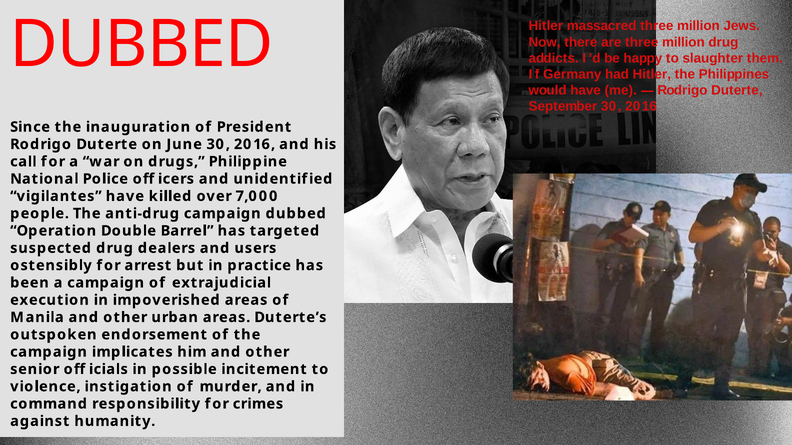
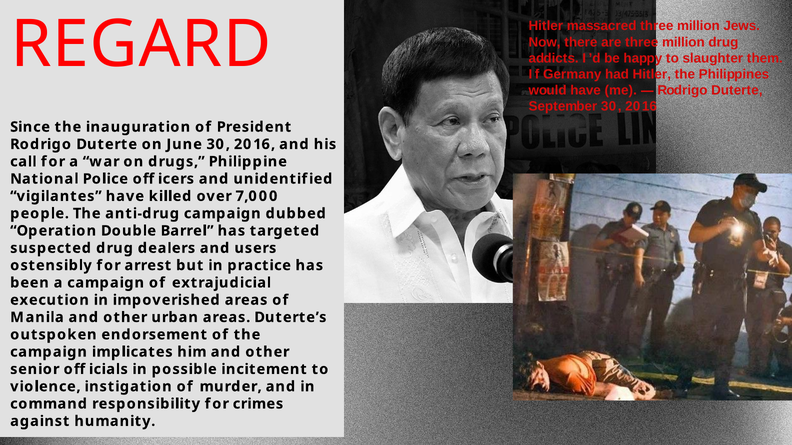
DUBBED at (142, 44): DUBBED -> REGARD
